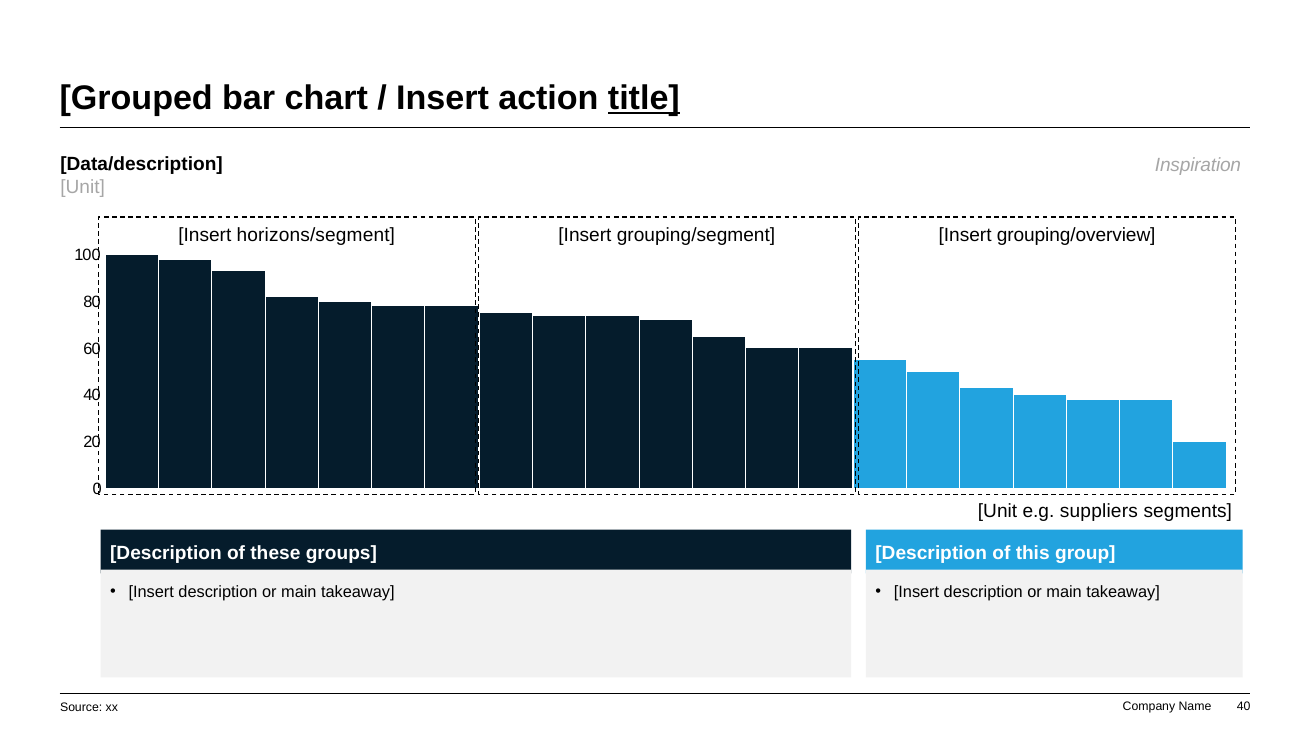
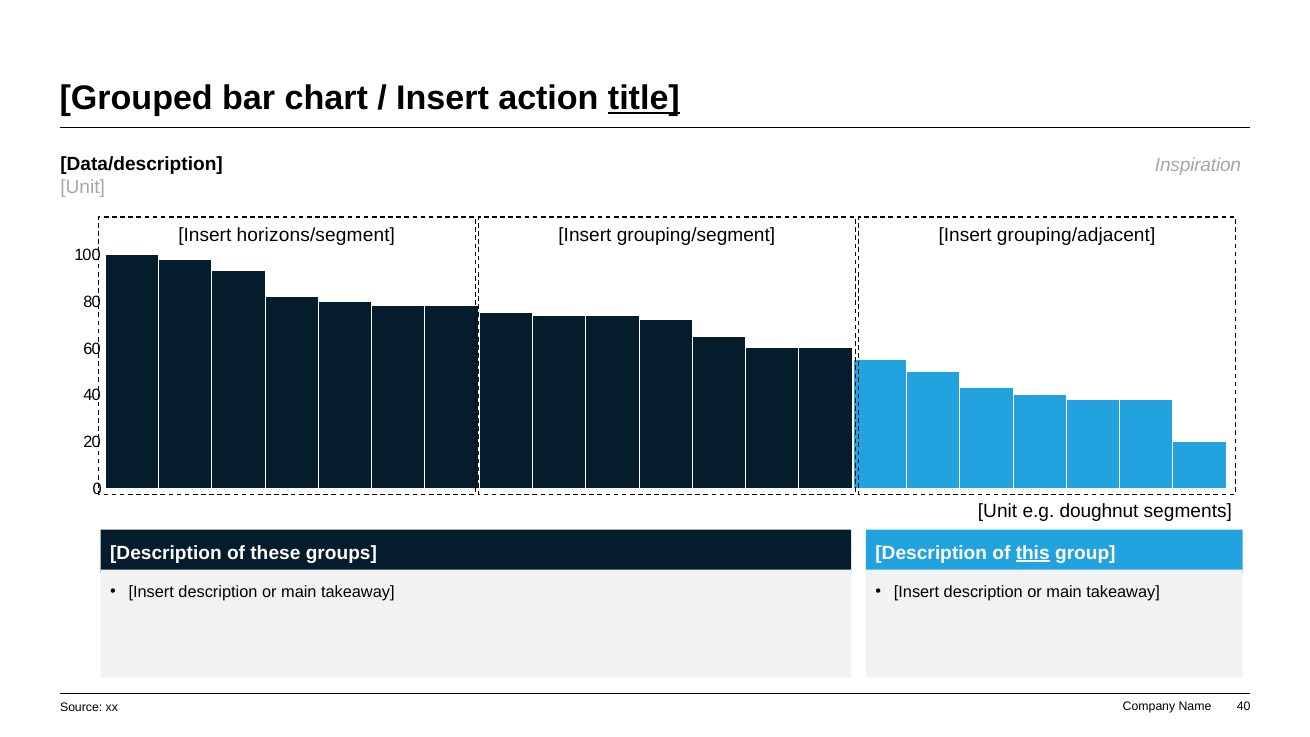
grouping/overview: grouping/overview -> grouping/adjacent
suppliers: suppliers -> doughnut
this underline: none -> present
